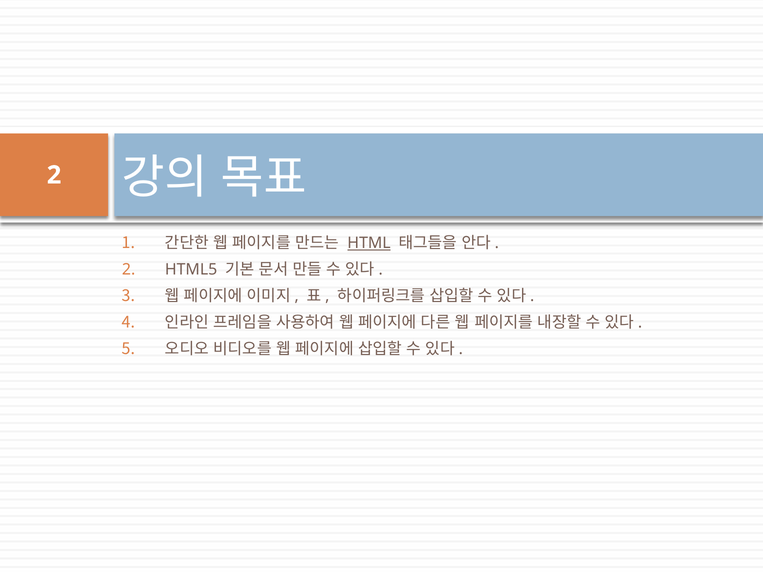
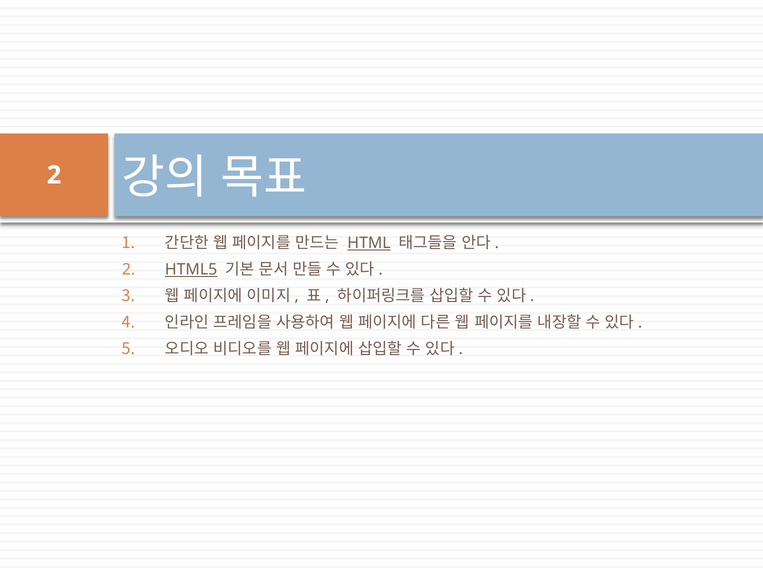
HTML5 underline: none -> present
